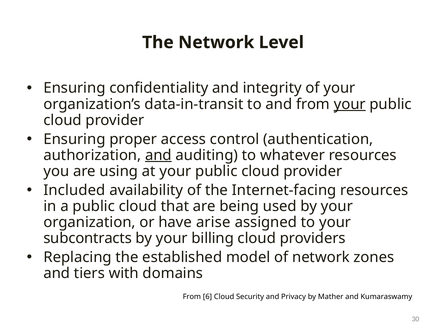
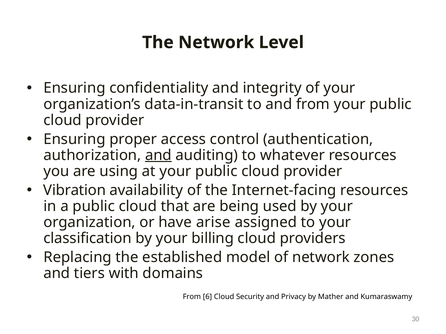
your at (350, 104) underline: present -> none
Included: Included -> Vibration
subcontracts: subcontracts -> classification
